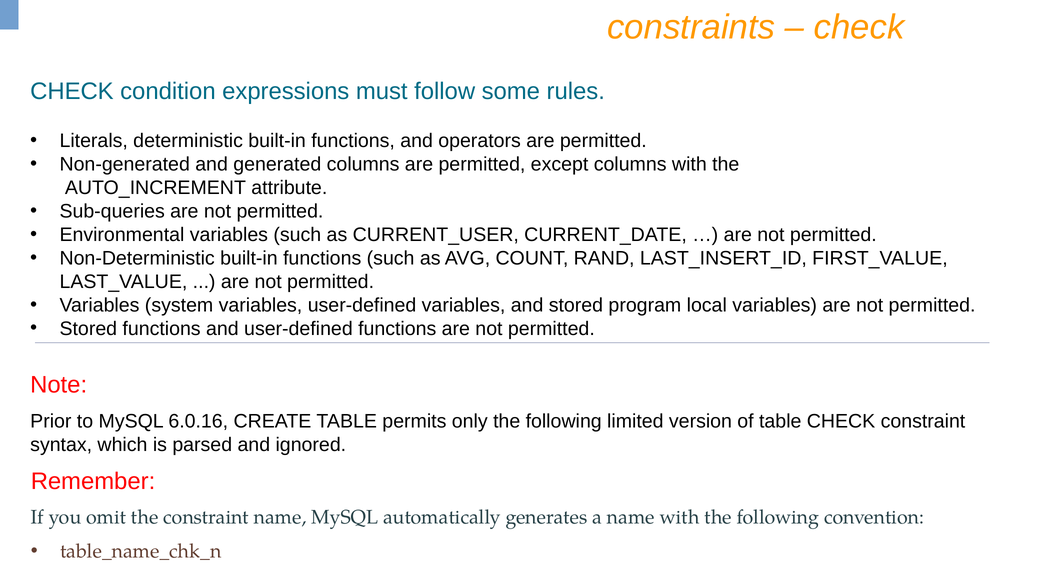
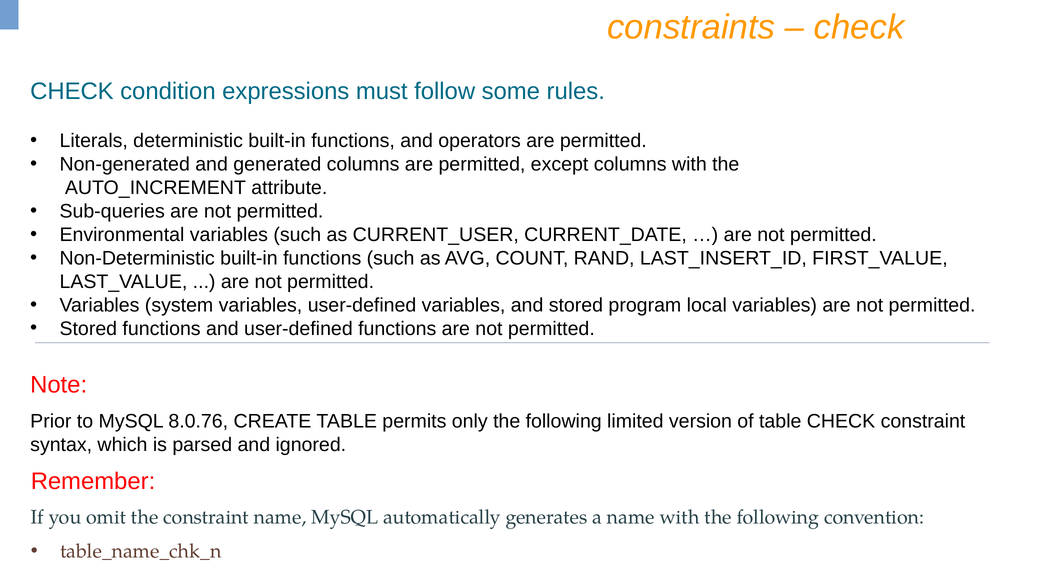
6.0.16: 6.0.16 -> 8.0.76
